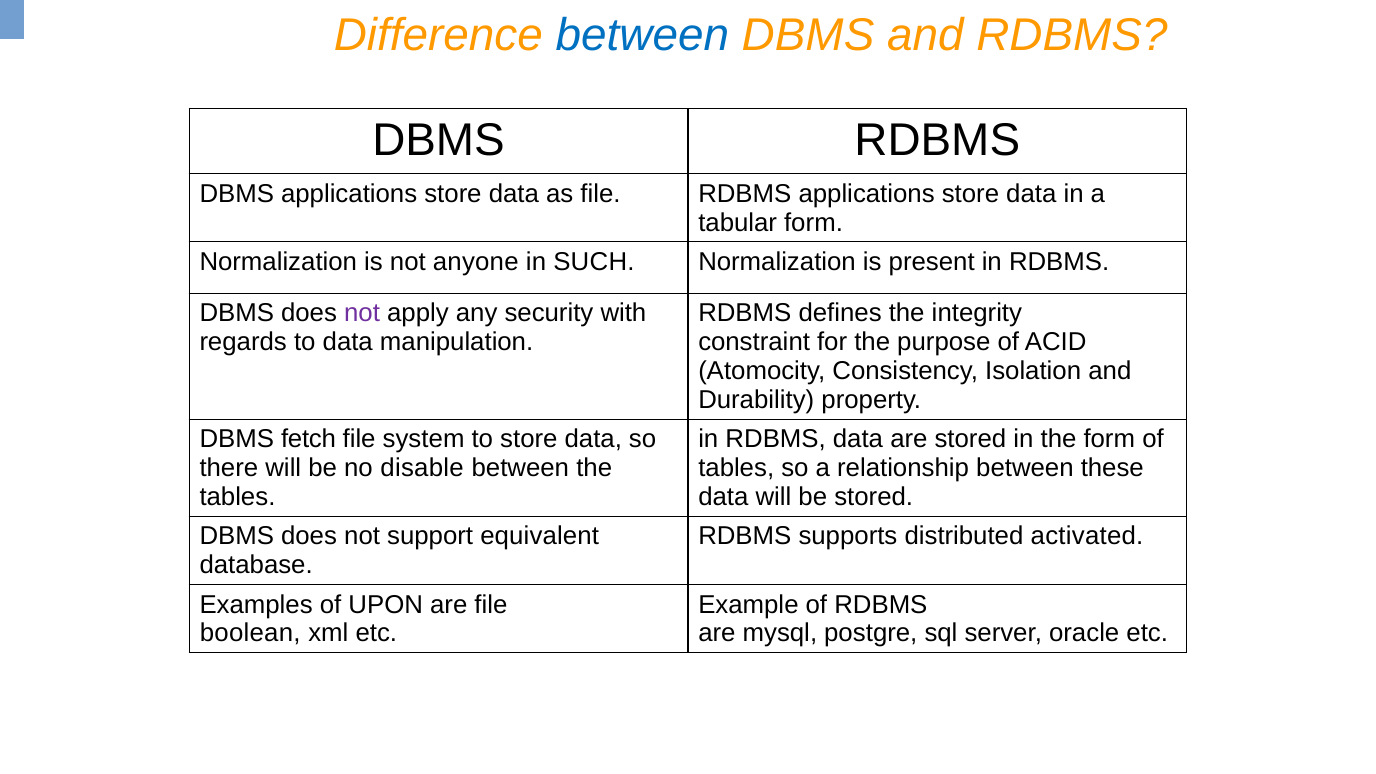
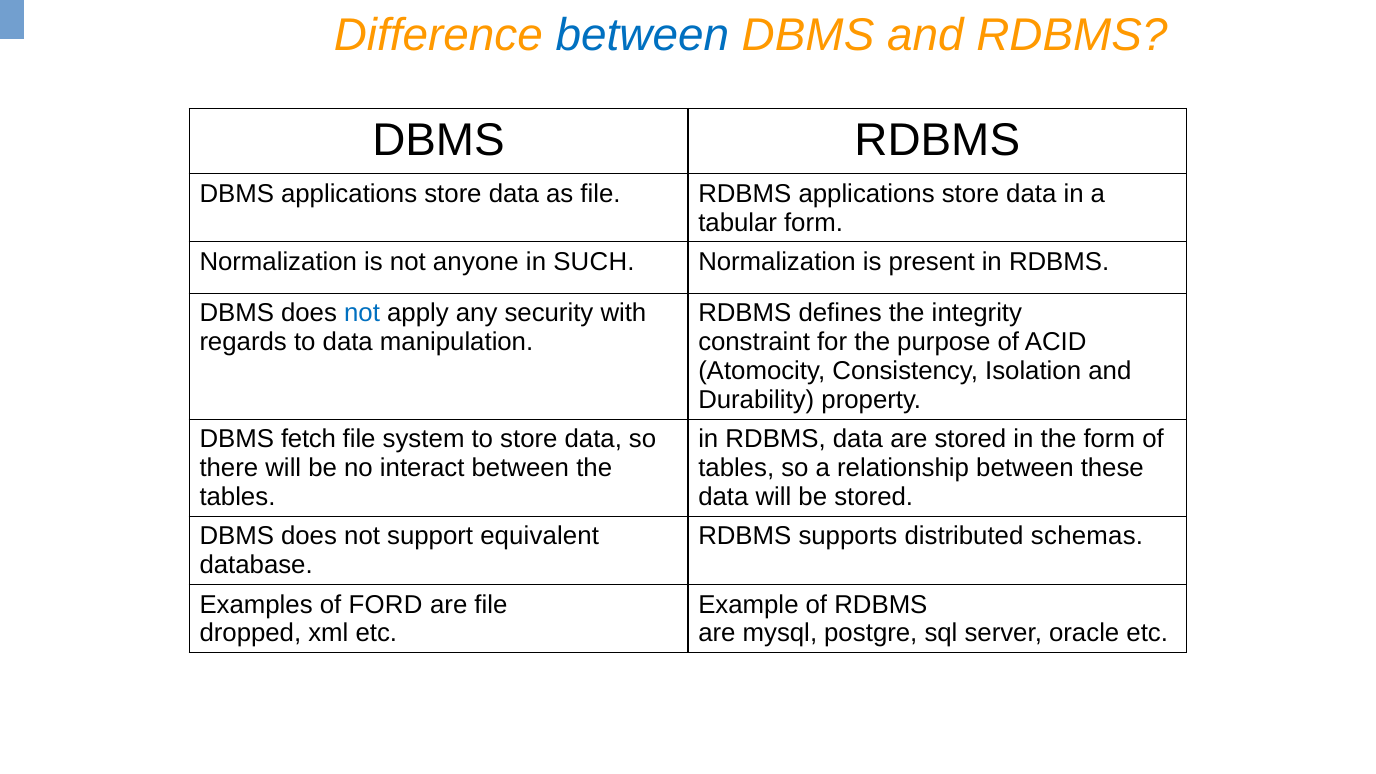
not at (362, 313) colour: purple -> blue
disable: disable -> interact
activated: activated -> schemas
UPON: UPON -> FORD
boolean: boolean -> dropped
